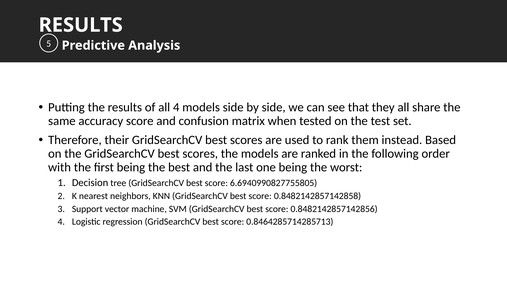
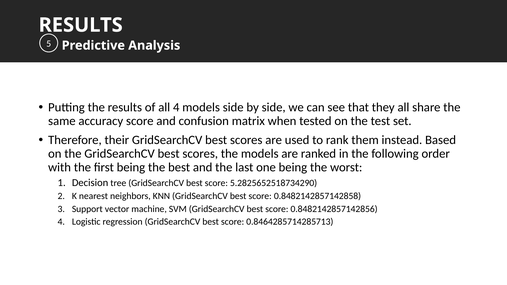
6.6940990827755805: 6.6940990827755805 -> 5.2825652518734290
